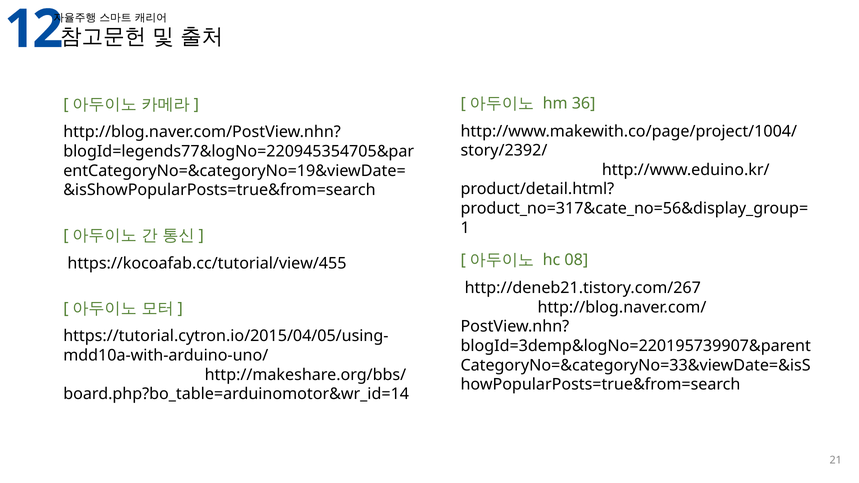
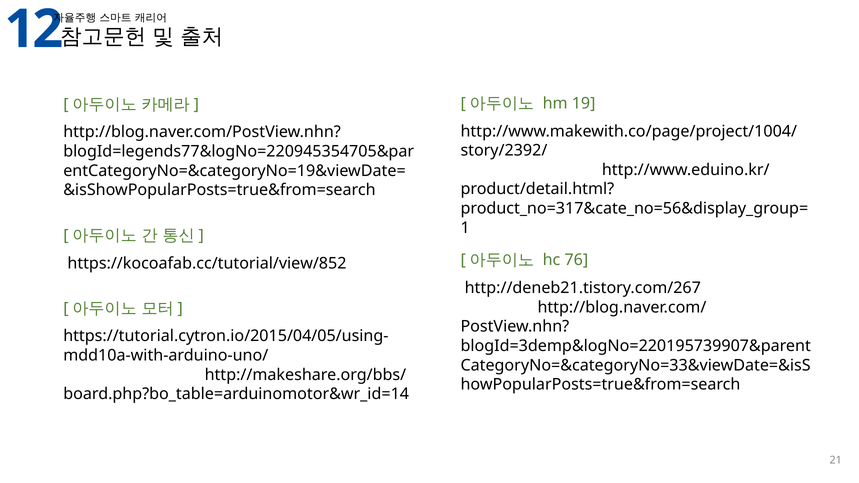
36: 36 -> 19
08: 08 -> 76
https://kocoafab.cc/tutorial/view/455: https://kocoafab.cc/tutorial/view/455 -> https://kocoafab.cc/tutorial/view/852
